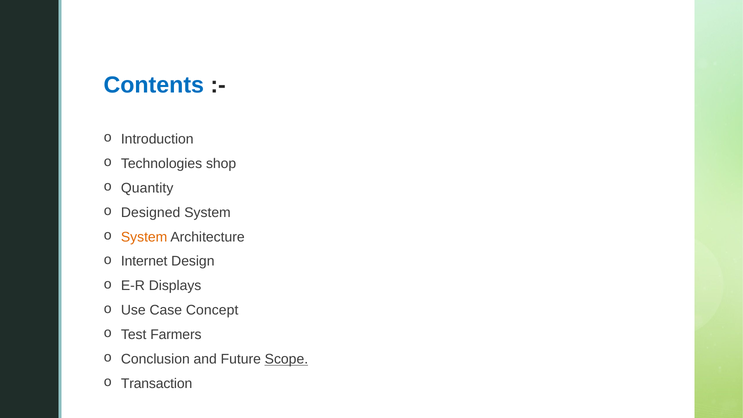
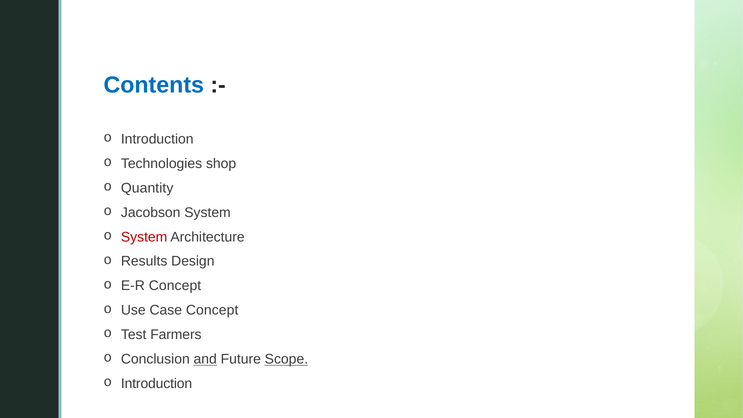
Designed: Designed -> Jacobson
System at (144, 237) colour: orange -> red
Internet: Internet -> Results
E-R Displays: Displays -> Concept
and underline: none -> present
Transaction at (157, 384): Transaction -> Introduction
